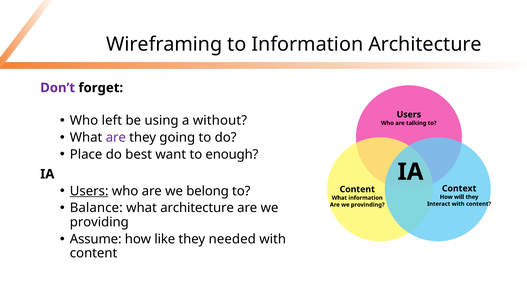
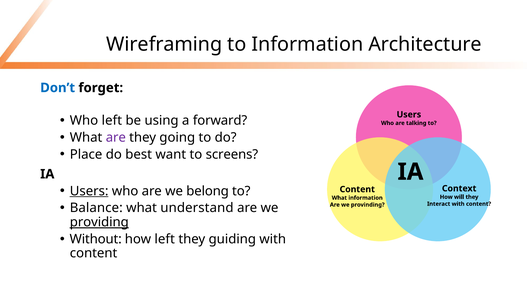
Don’t colour: purple -> blue
without: without -> forward
enough: enough -> screens
what architecture: architecture -> understand
providing underline: none -> present
Assume: Assume -> Without
how like: like -> left
needed: needed -> guiding
